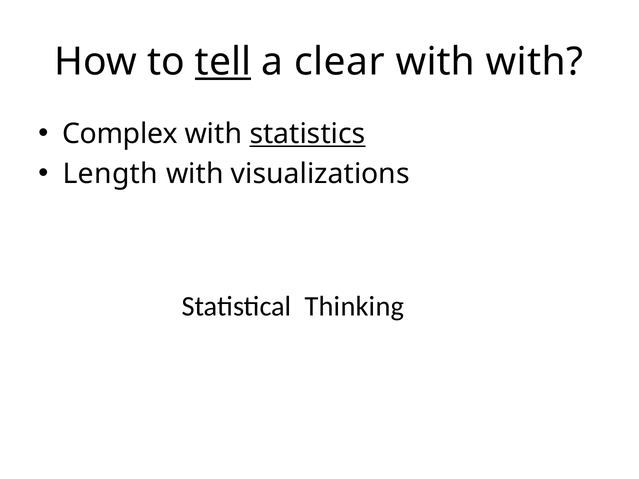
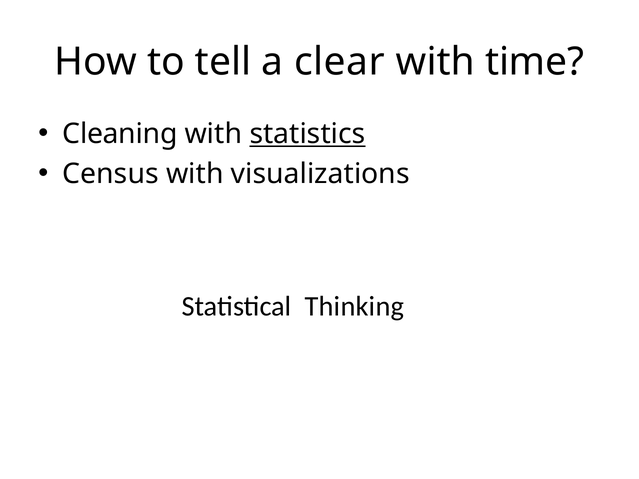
tell underline: present -> none
with with: with -> time
Complex: Complex -> Cleaning
Length: Length -> Census
